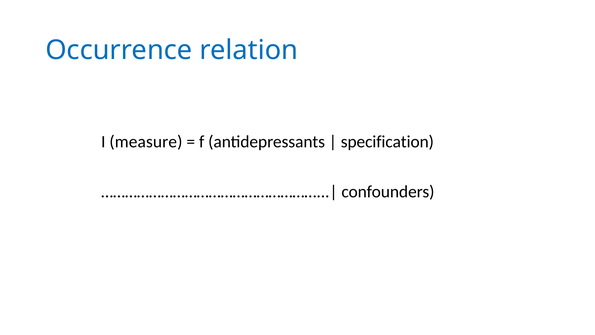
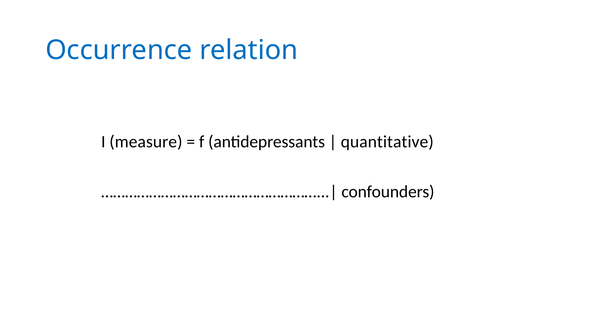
specification: specification -> quantitative
